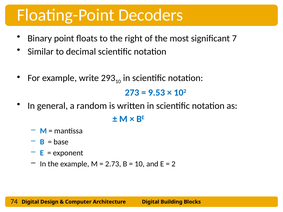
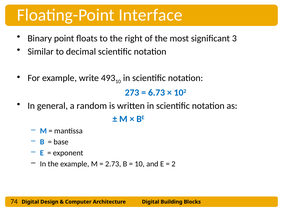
Decoders: Decoders -> Interface
7: 7 -> 3
293: 293 -> 493
9.53: 9.53 -> 6.73
